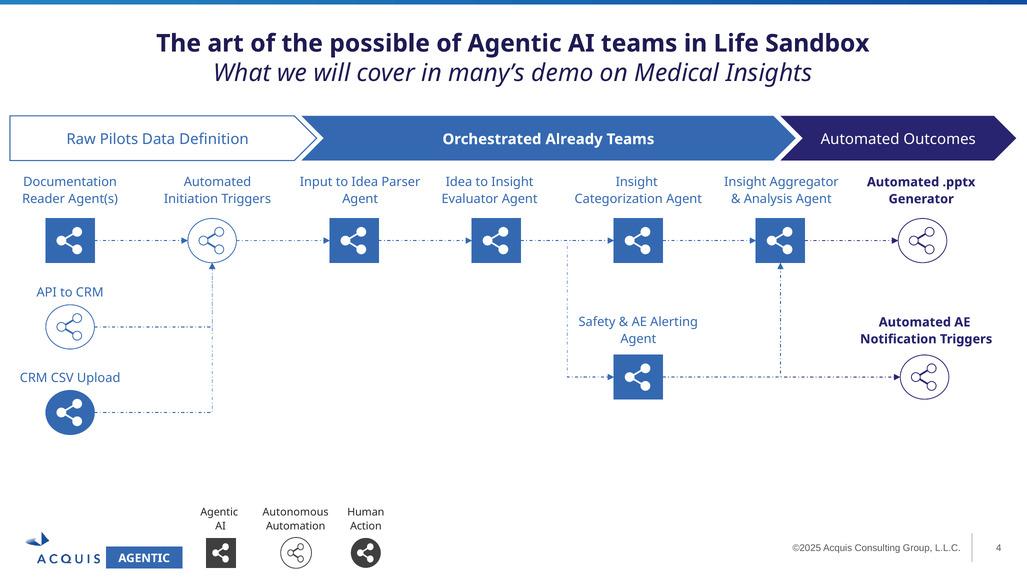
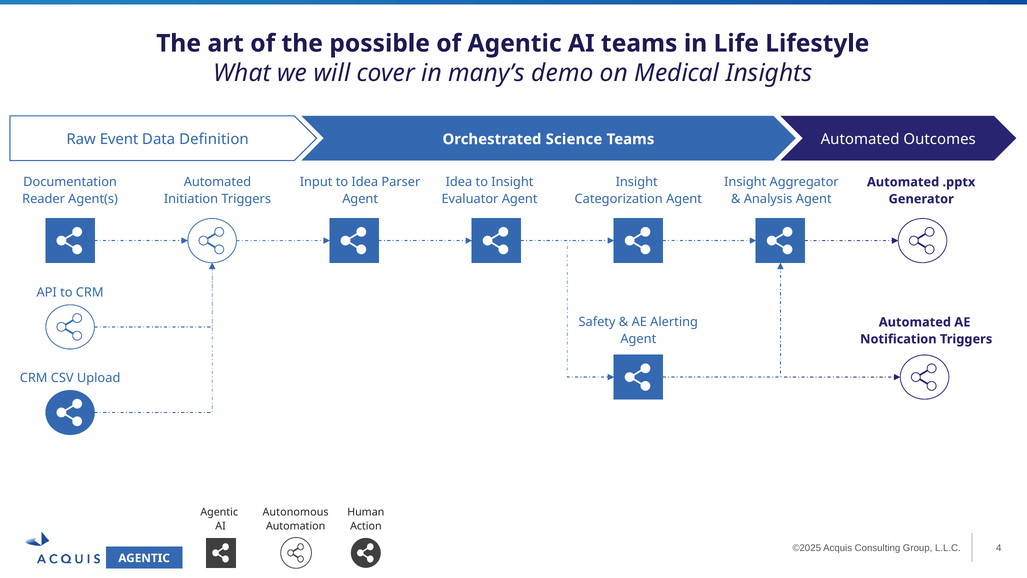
Sandbox: Sandbox -> Lifestyle
Pilots: Pilots -> Event
Already: Already -> Science
